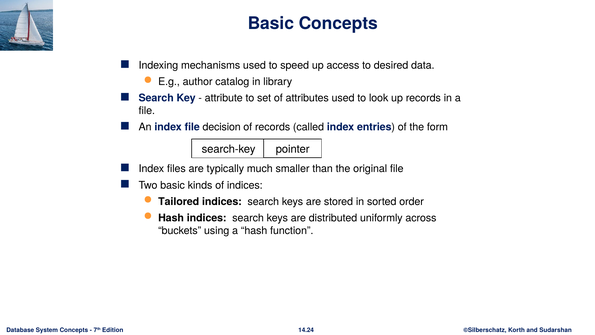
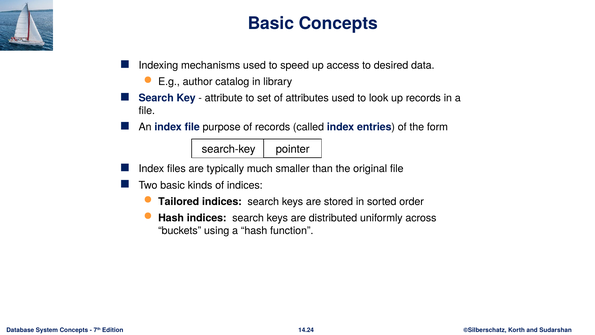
decision: decision -> purpose
